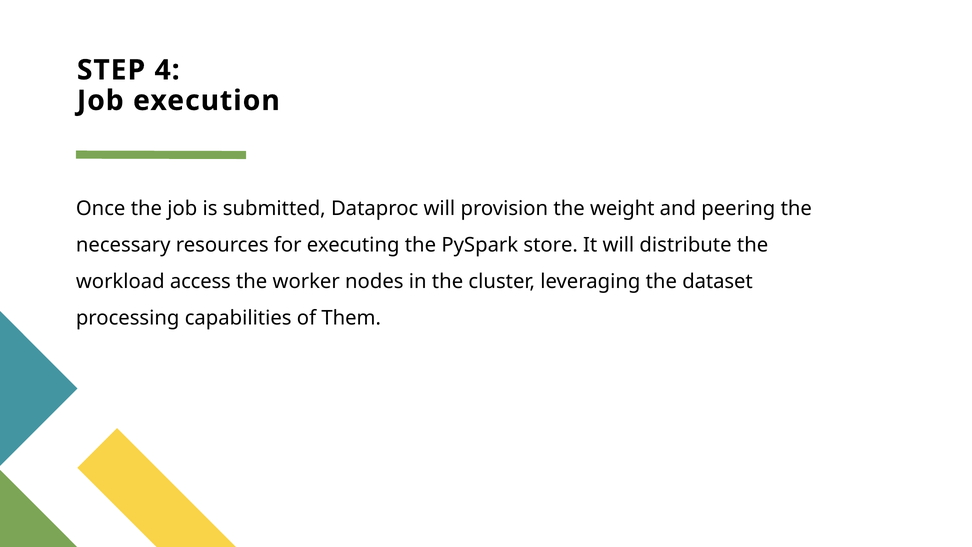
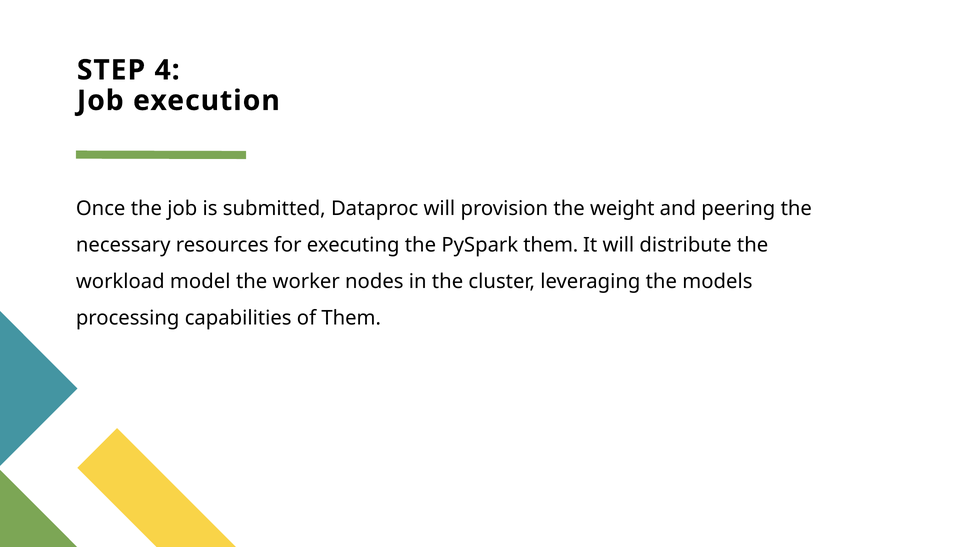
PySpark store: store -> them
access: access -> model
dataset: dataset -> models
